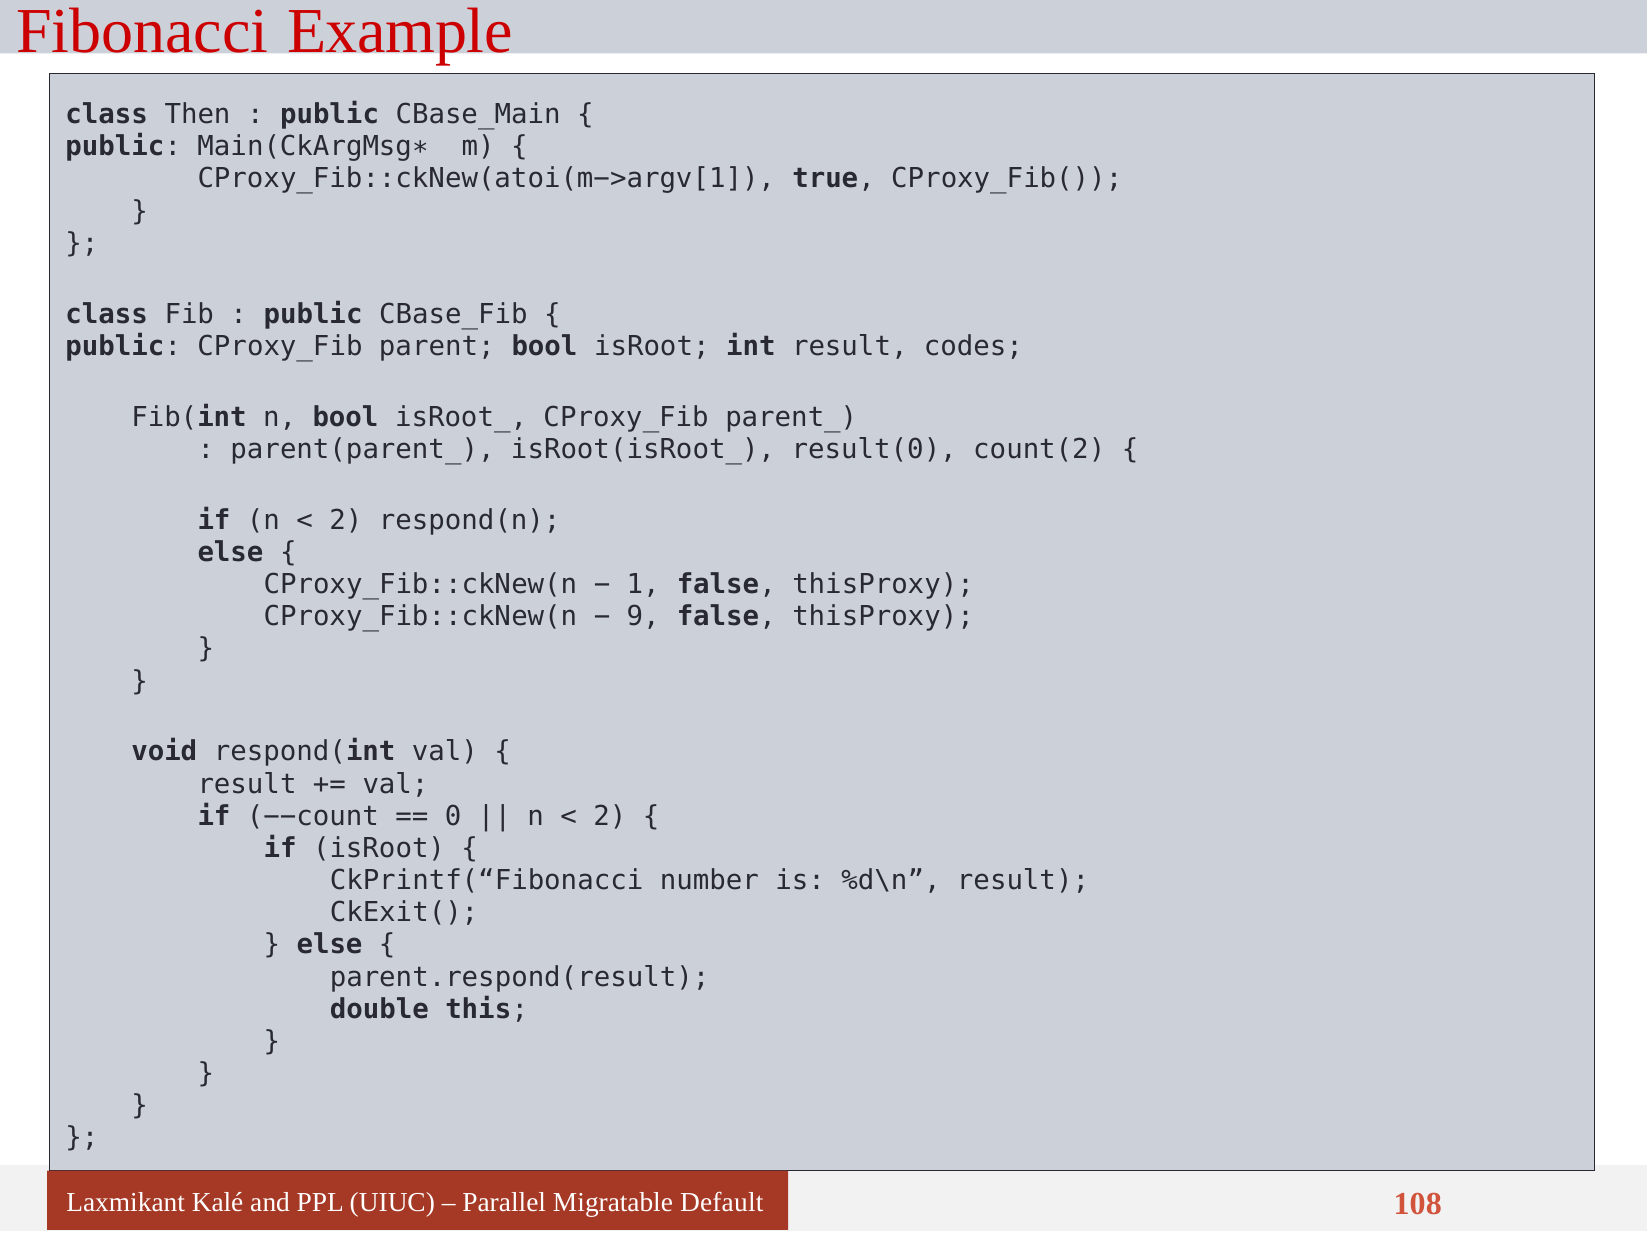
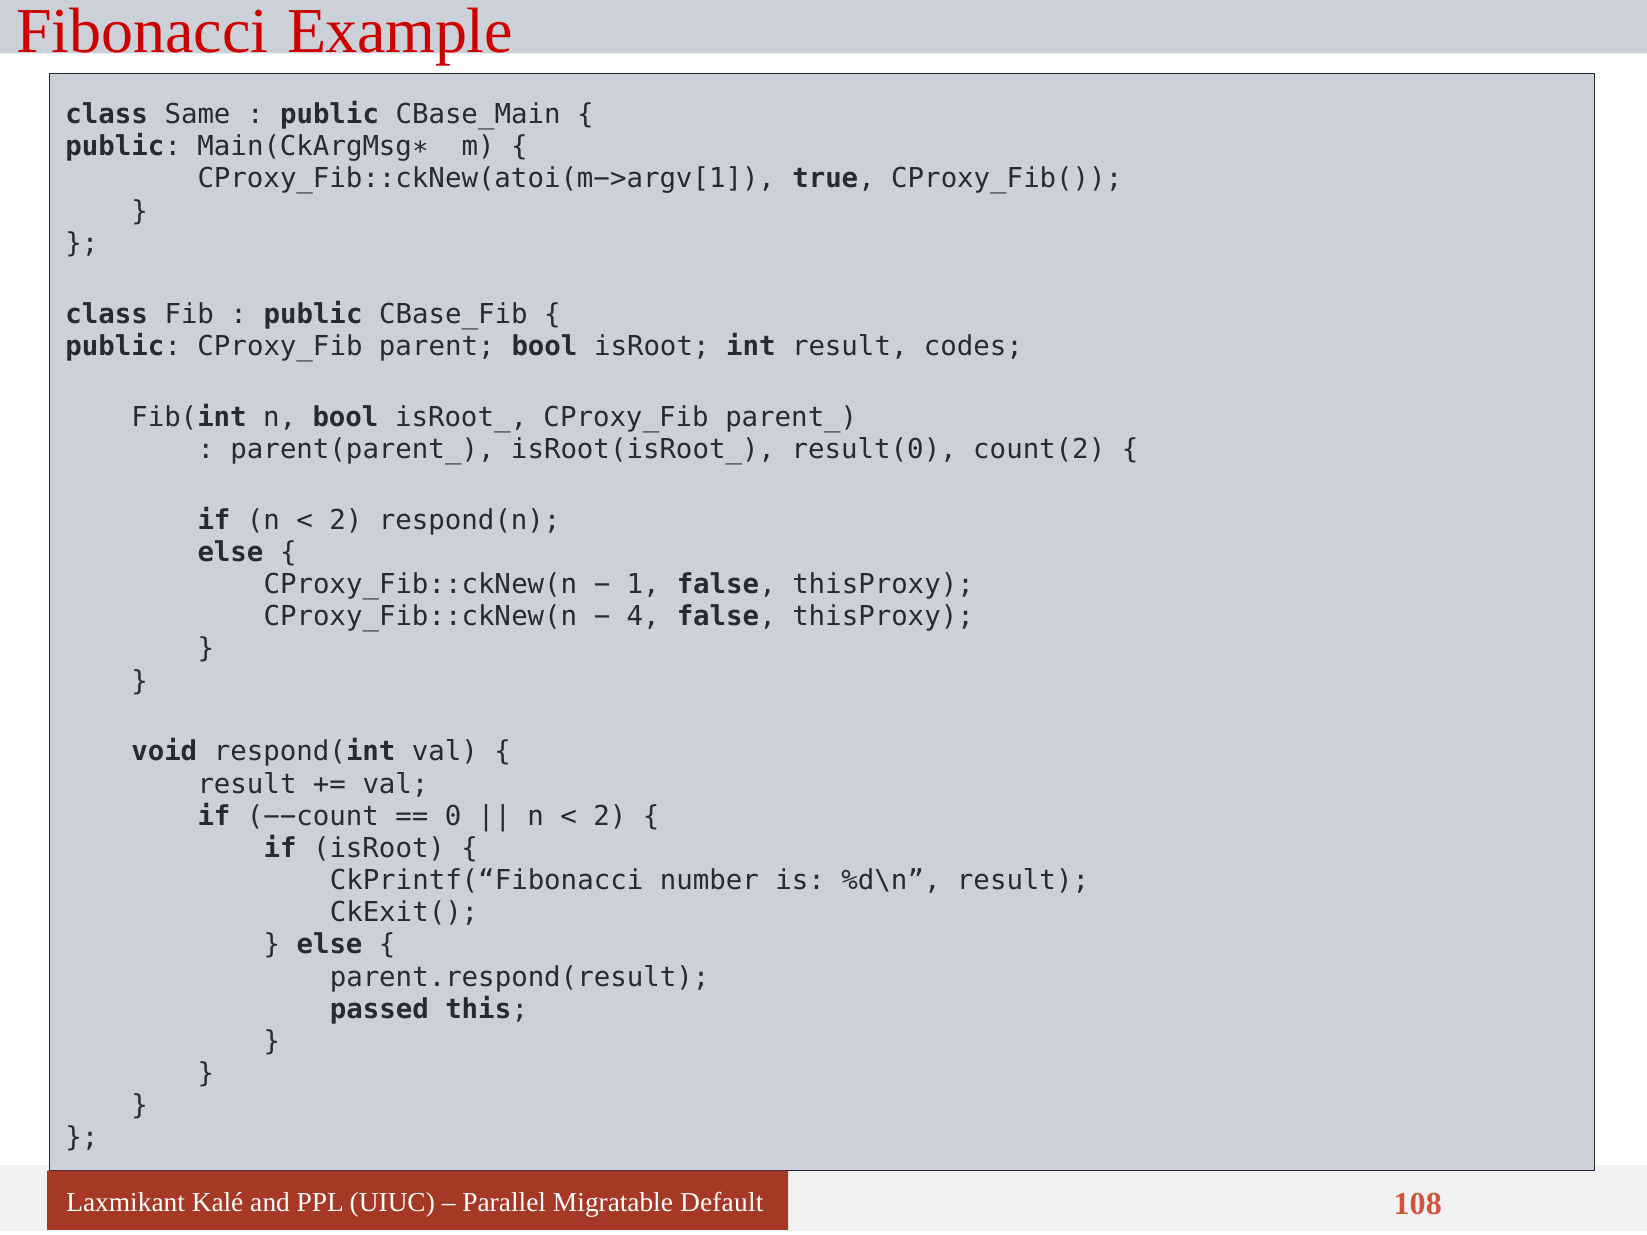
Then: Then -> Same
9: 9 -> 4
double: double -> passed
